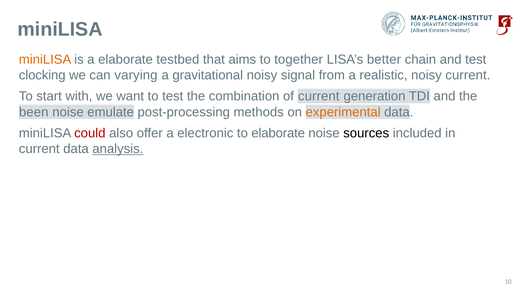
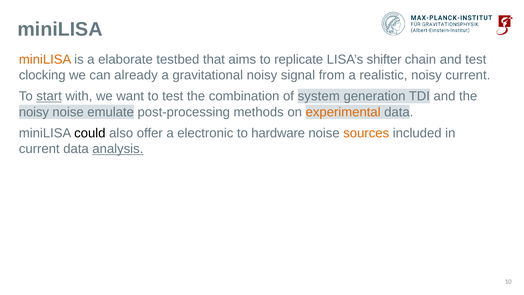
together: together -> replicate
better: better -> shifter
varying: varying -> already
start underline: none -> present
of current: current -> system
been at (34, 112): been -> noisy
could colour: red -> black
to elaborate: elaborate -> hardware
sources colour: black -> orange
